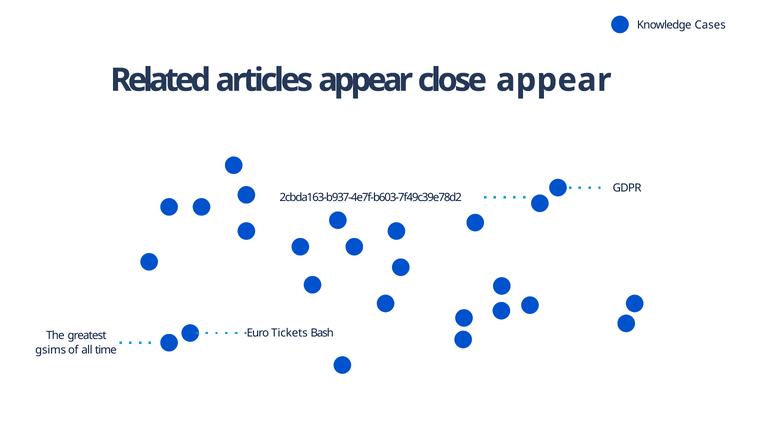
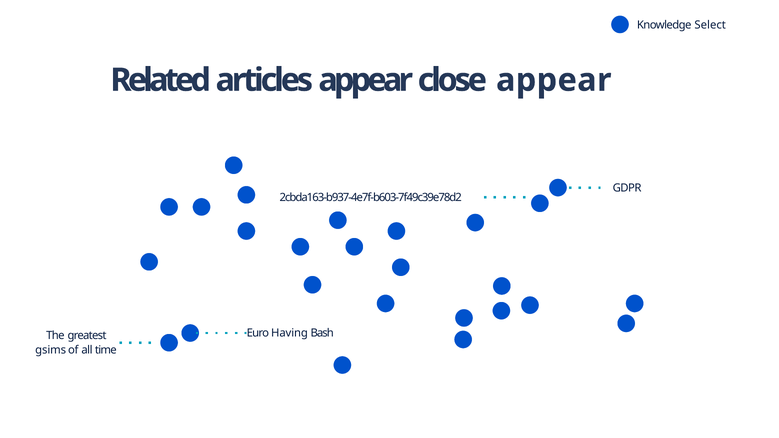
Cases: Cases -> Select
Tickets: Tickets -> Having
